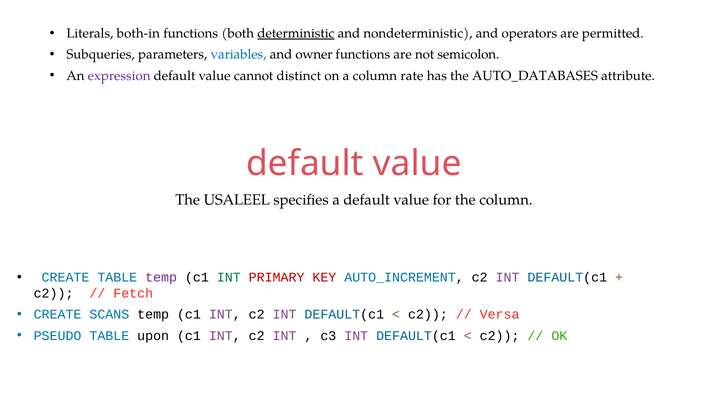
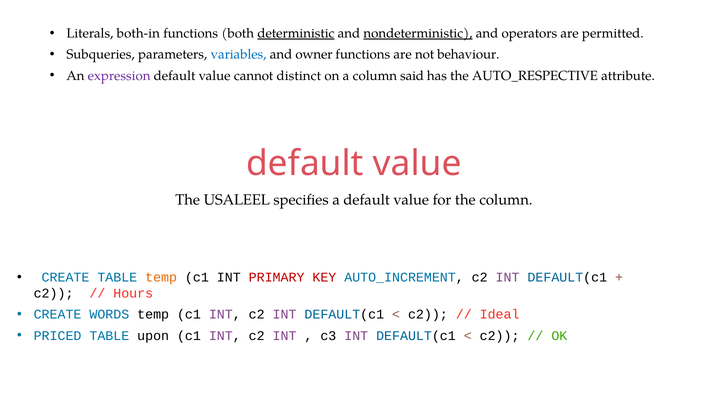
nondeterministic underline: none -> present
semicolon: semicolon -> behaviour
rate: rate -> said
AUTO_DATABASES: AUTO_DATABASES -> AUTO_RESPECTIVE
temp at (161, 278) colour: purple -> orange
INT at (229, 278) colour: green -> black
Fetch: Fetch -> Hours
SCANS: SCANS -> WORDS
Versa: Versa -> Ideal
PSEUDO: PSEUDO -> PRICED
